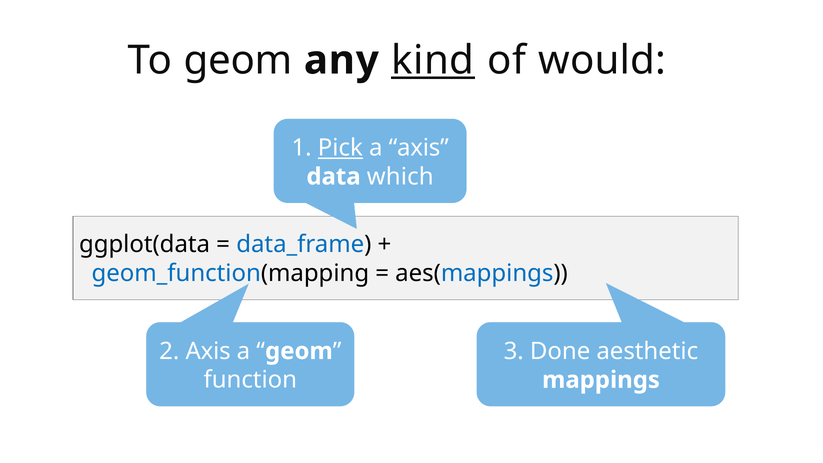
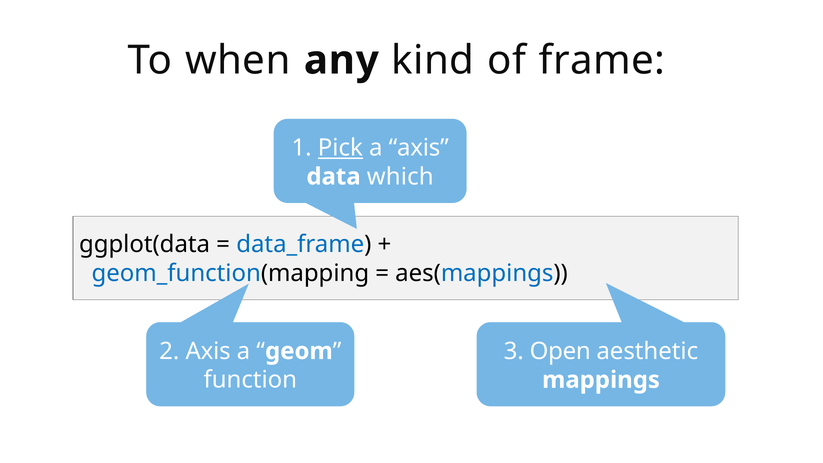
To geom: geom -> when
kind underline: present -> none
would: would -> frame
Done: Done -> Open
